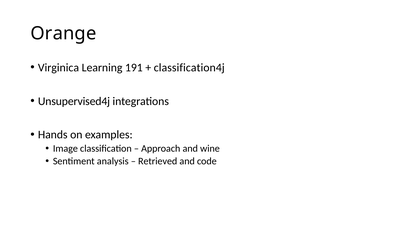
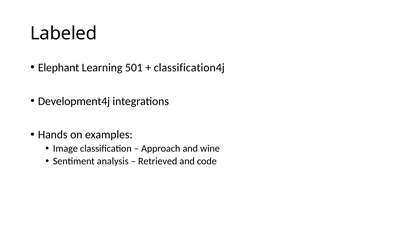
Orange: Orange -> Labeled
Virginica: Virginica -> Elephant
191: 191 -> 501
Unsupervised4j: Unsupervised4j -> Development4j
